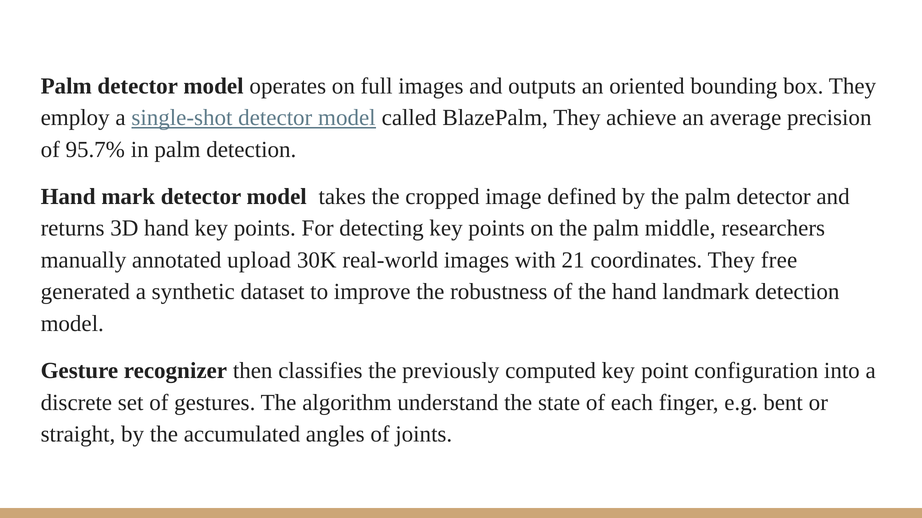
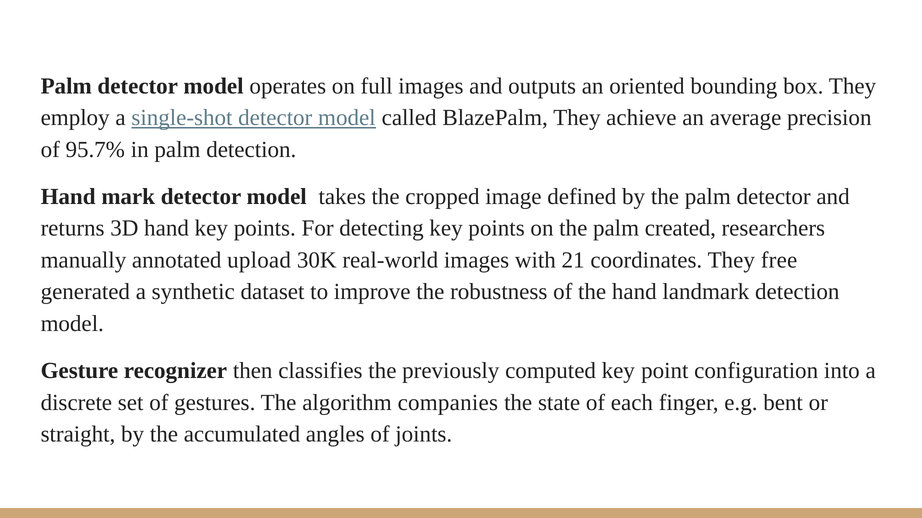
middle: middle -> created
understand: understand -> companies
